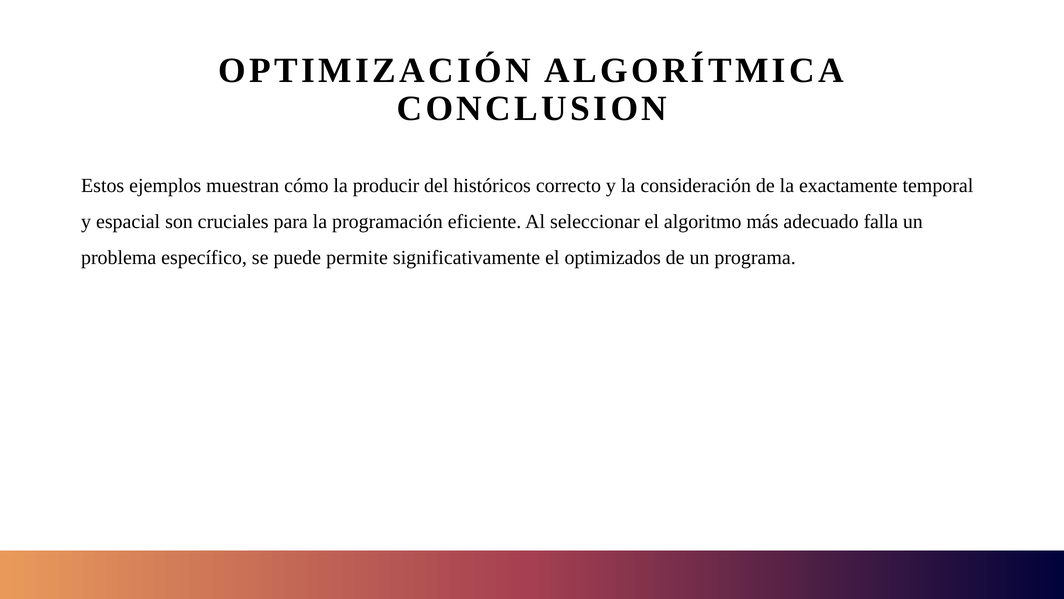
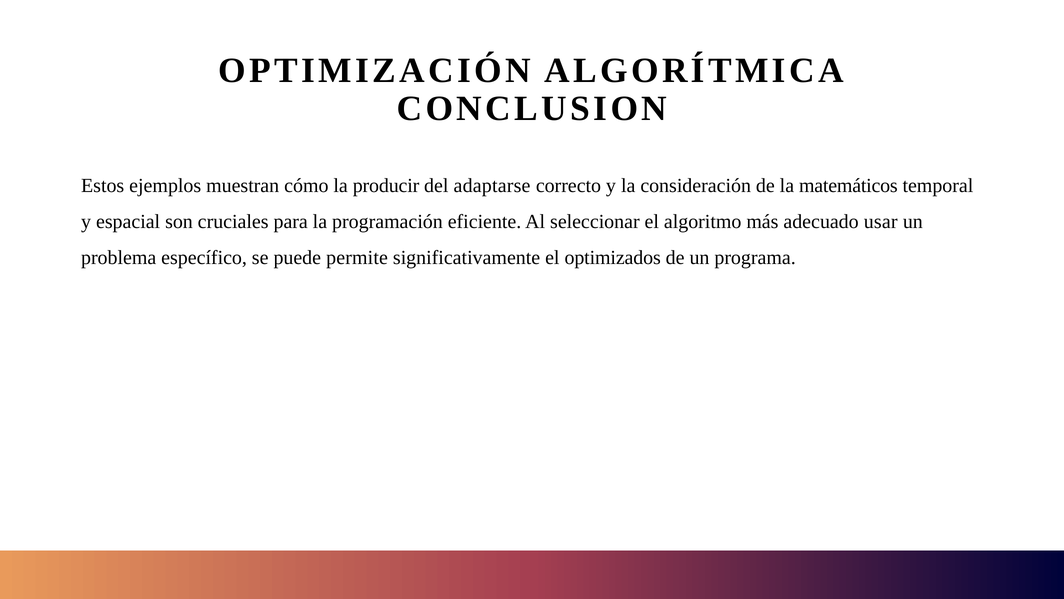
históricos: históricos -> adaptarse
exactamente: exactamente -> matemáticos
falla: falla -> usar
